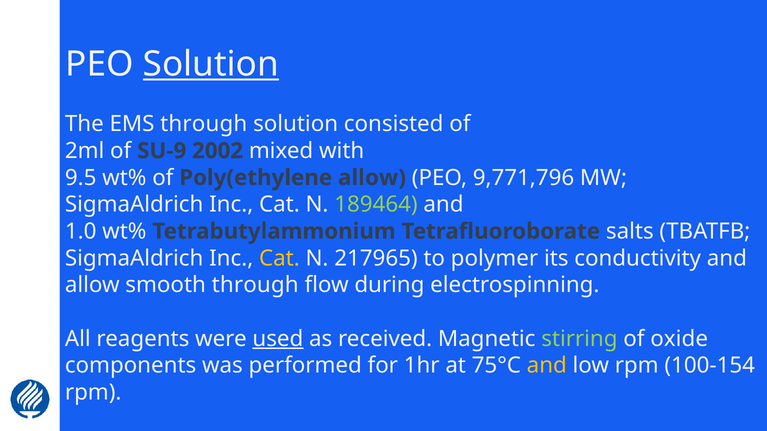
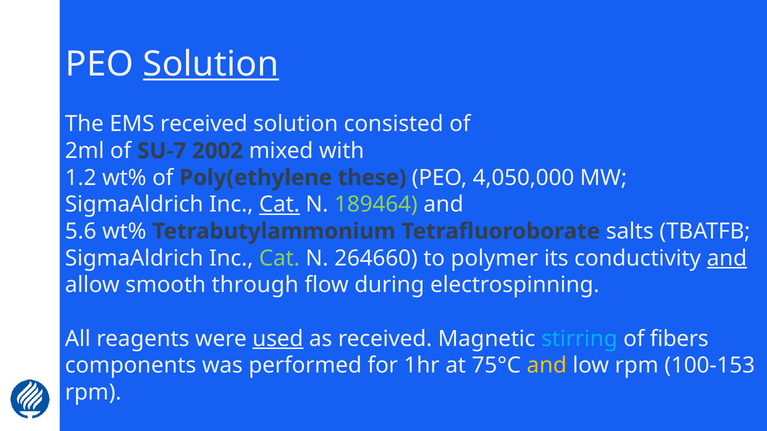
EMS through: through -> received
SU-9: SU-9 -> SU-7
9.5: 9.5 -> 1.2
Poly(ethylene allow: allow -> these
9,771,796: 9,771,796 -> 4,050,000
Cat at (279, 205) underline: none -> present
1.0: 1.0 -> 5.6
Cat at (279, 258) colour: yellow -> light green
217965: 217965 -> 264660
and at (727, 258) underline: none -> present
stirring colour: light green -> light blue
oxide: oxide -> fibers
100-154: 100-154 -> 100-153
